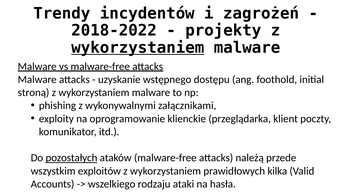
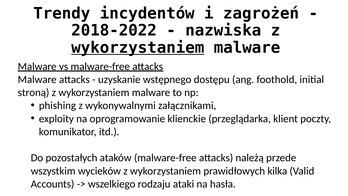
projekty: projekty -> nazwiska
pozostałych underline: present -> none
exploitów: exploitów -> wycieków
